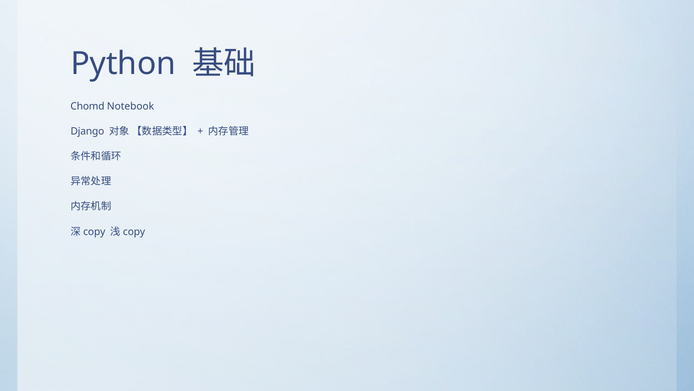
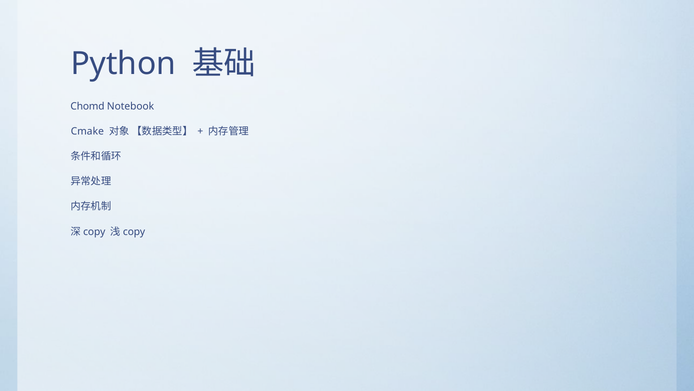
Django: Django -> Cmake
